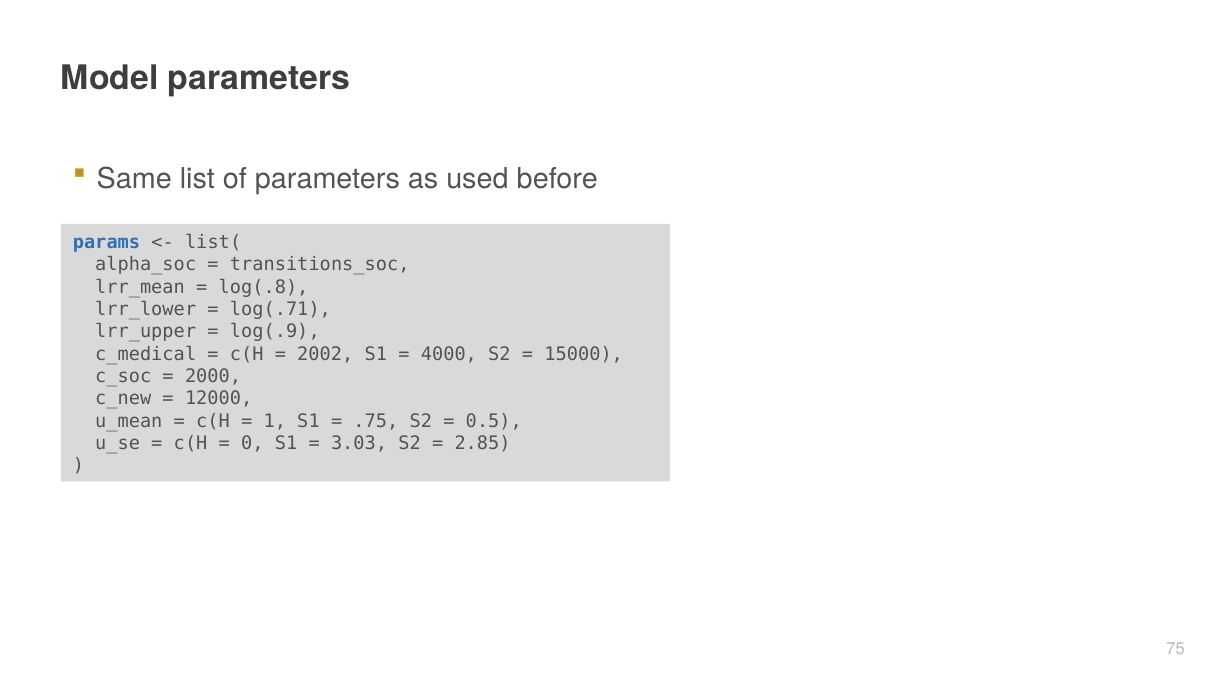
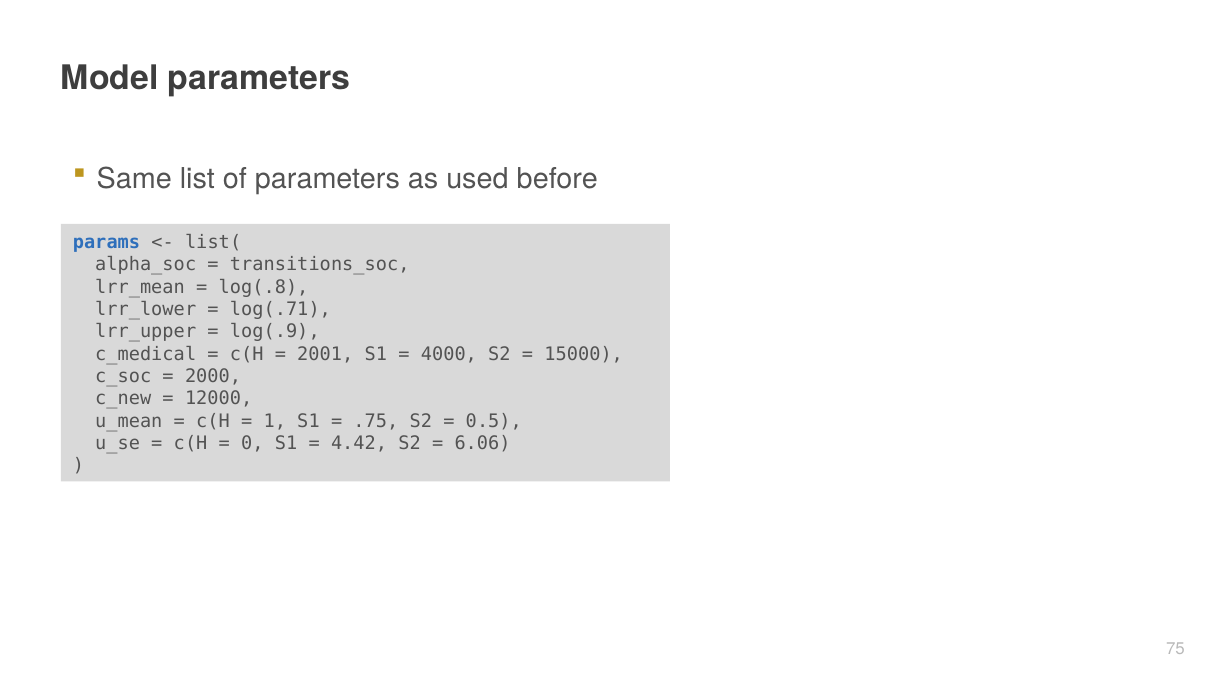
2002: 2002 -> 2001
3.03: 3.03 -> 4.42
2.85: 2.85 -> 6.06
